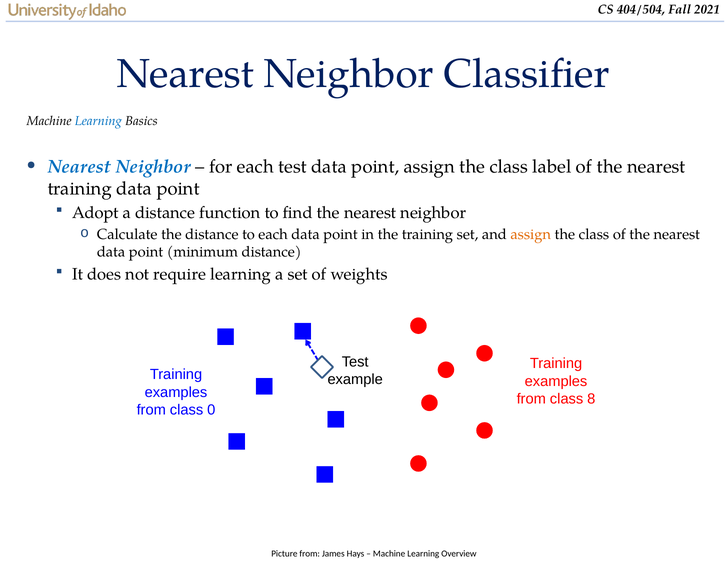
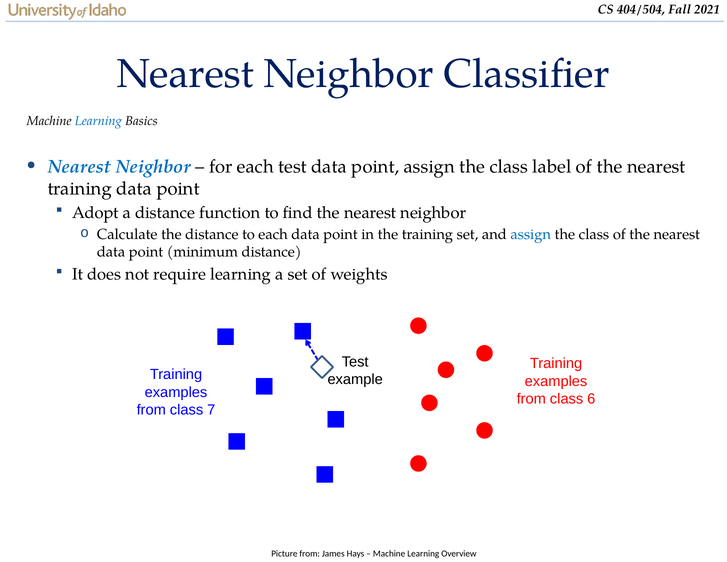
assign at (531, 234) colour: orange -> blue
8: 8 -> 6
0: 0 -> 7
